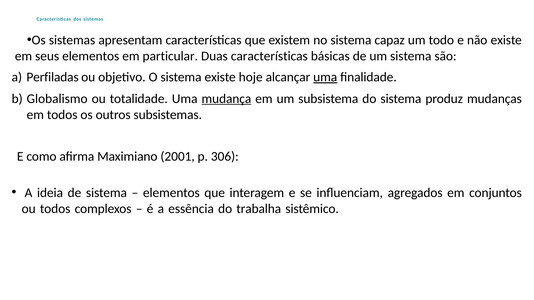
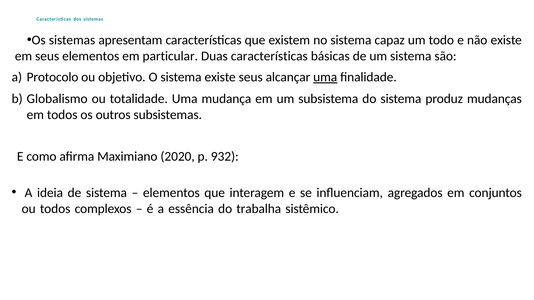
Perfiladas: Perfiladas -> Protocolo
existe hoje: hoje -> seus
mudança underline: present -> none
2001: 2001 -> 2020
306: 306 -> 932
